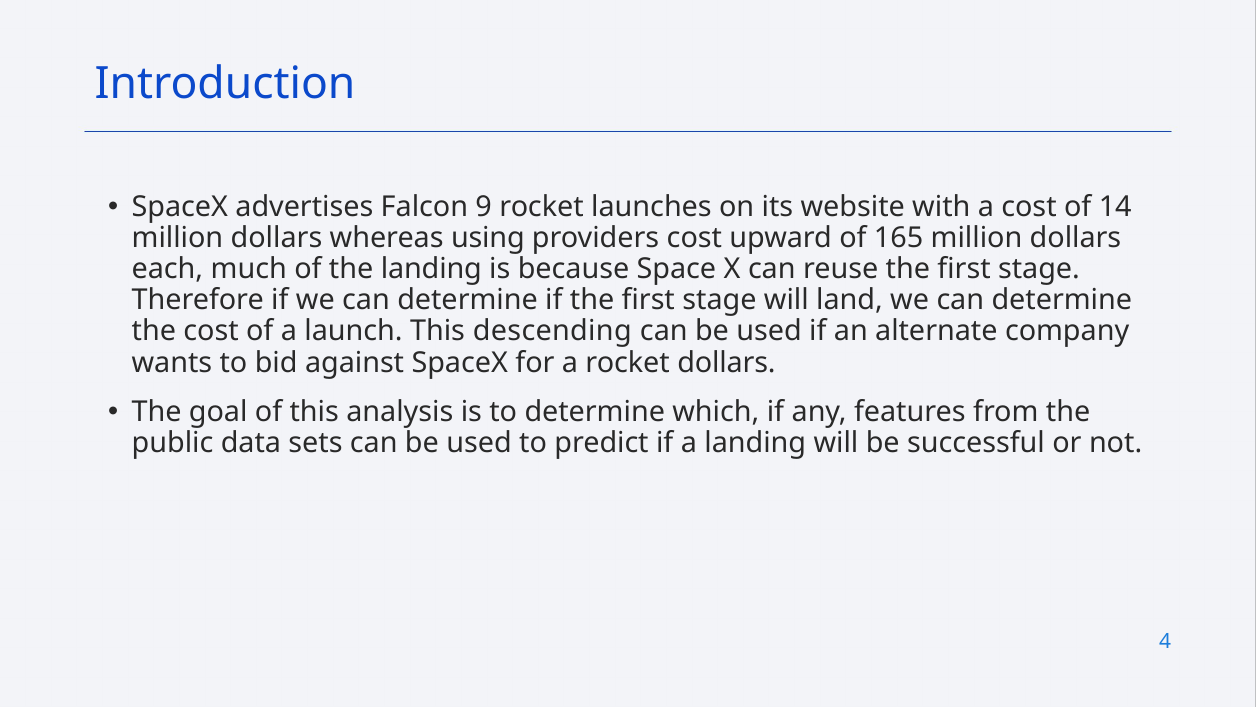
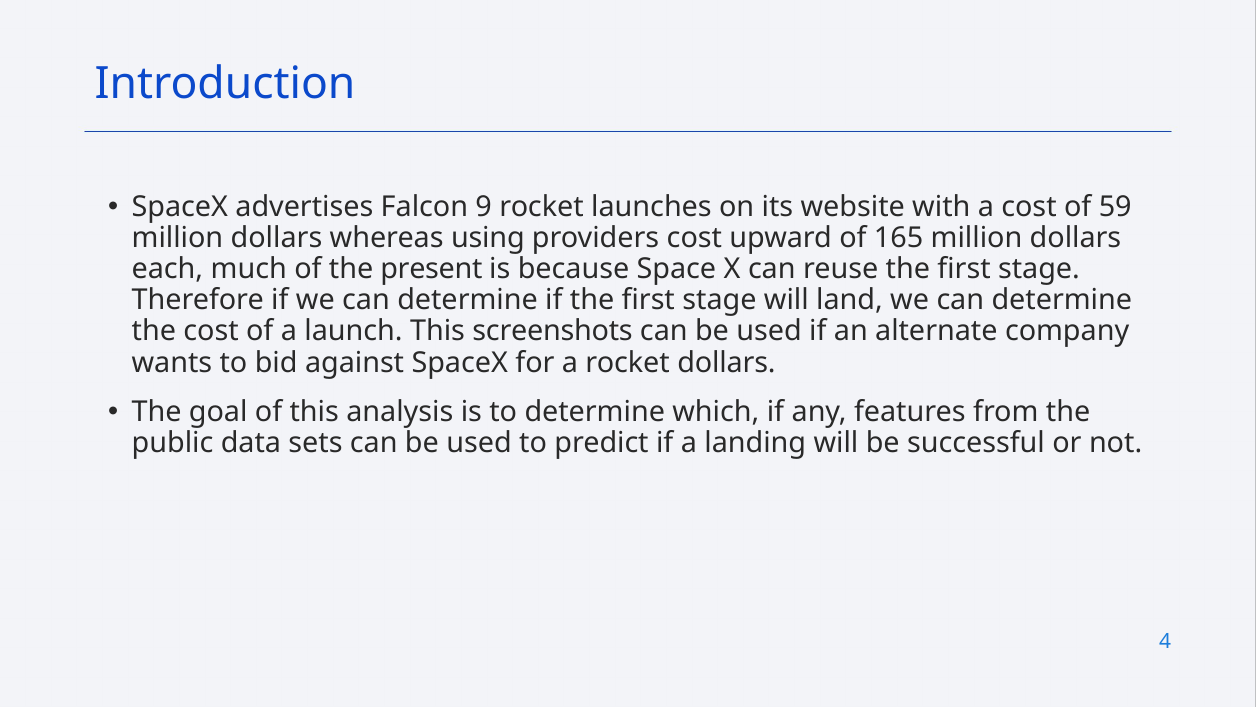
14: 14 -> 59
the landing: landing -> present
descending: descending -> screenshots
